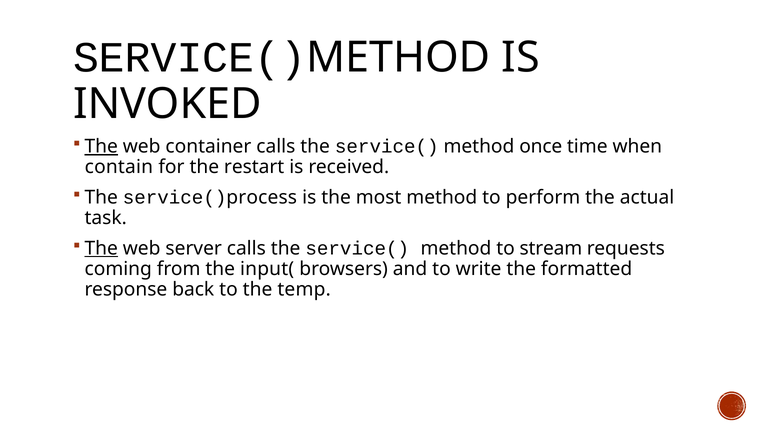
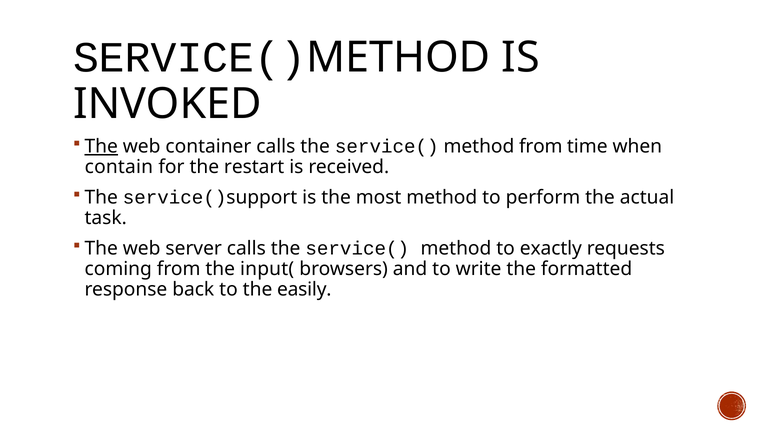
method once: once -> from
process: process -> support
The at (101, 249) underline: present -> none
stream: stream -> exactly
temp: temp -> easily
